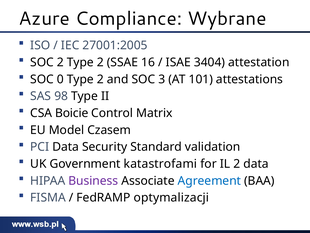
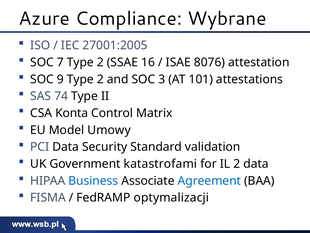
SOC 2: 2 -> 7
3404: 3404 -> 8076
0: 0 -> 9
98: 98 -> 74
Boicie: Boicie -> Konta
Czasem: Czasem -> Umowy
Business colour: purple -> blue
